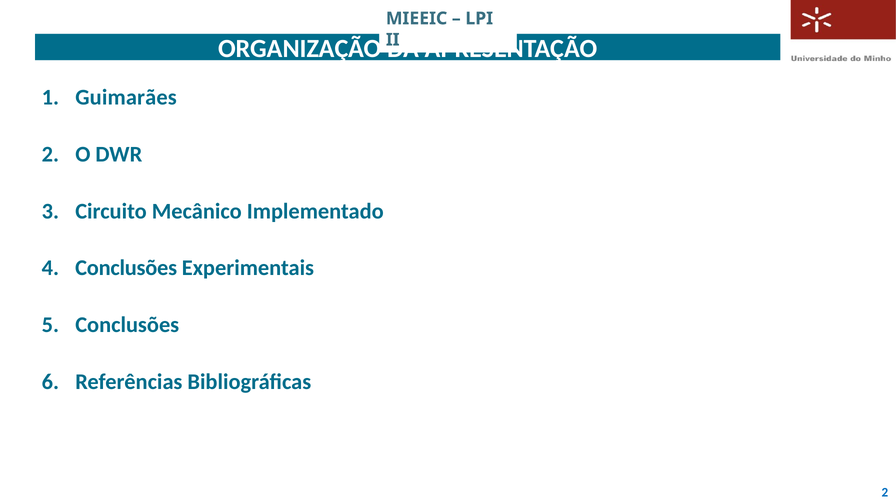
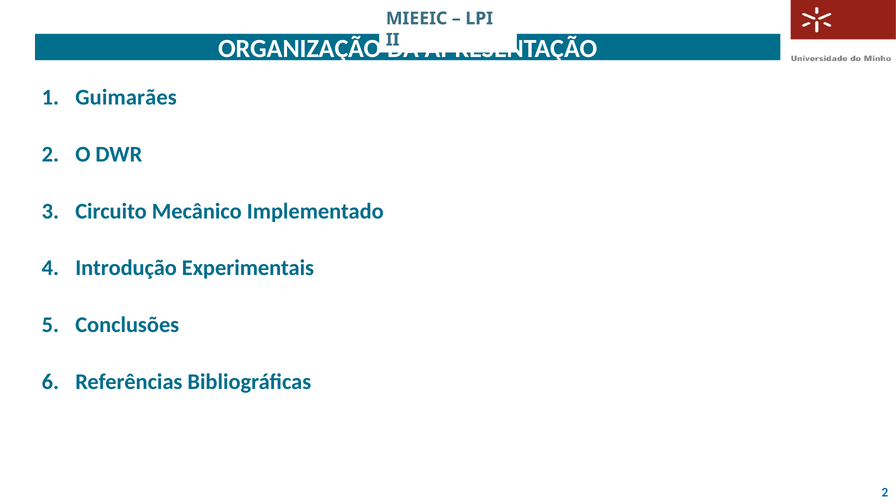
Conclusões at (126, 268): Conclusões -> Introdução
